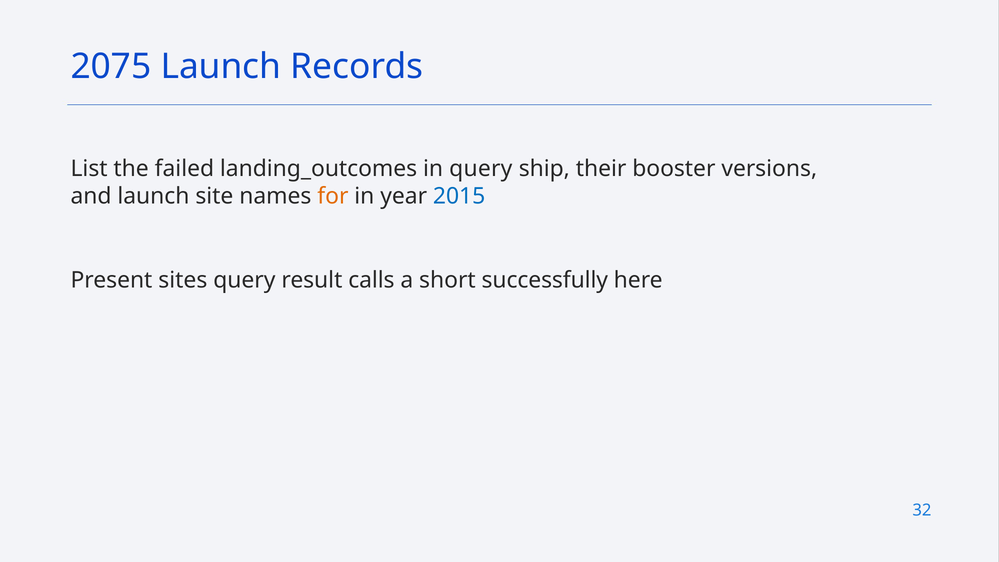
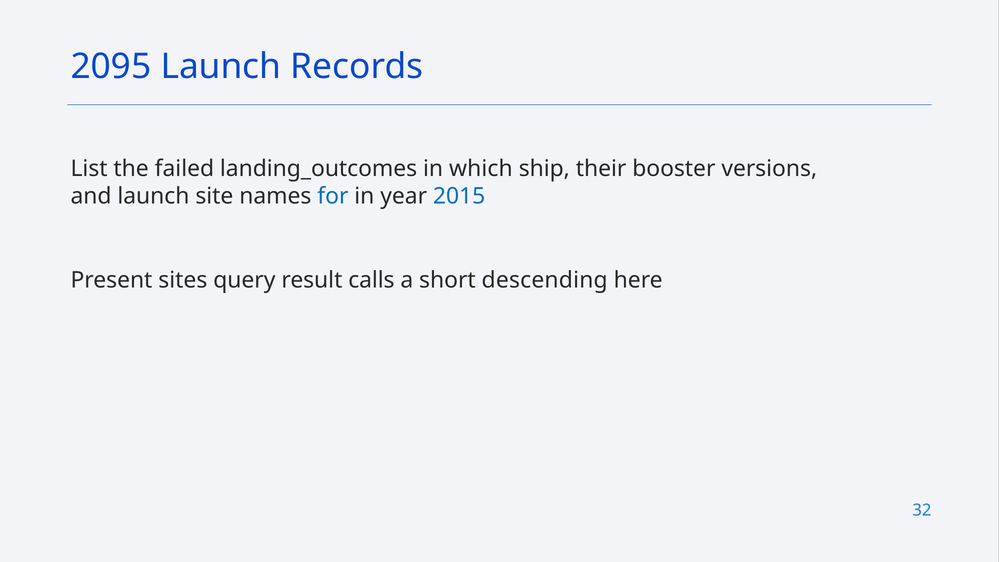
2075: 2075 -> 2095
in query: query -> which
for colour: orange -> blue
successfully: successfully -> descending
